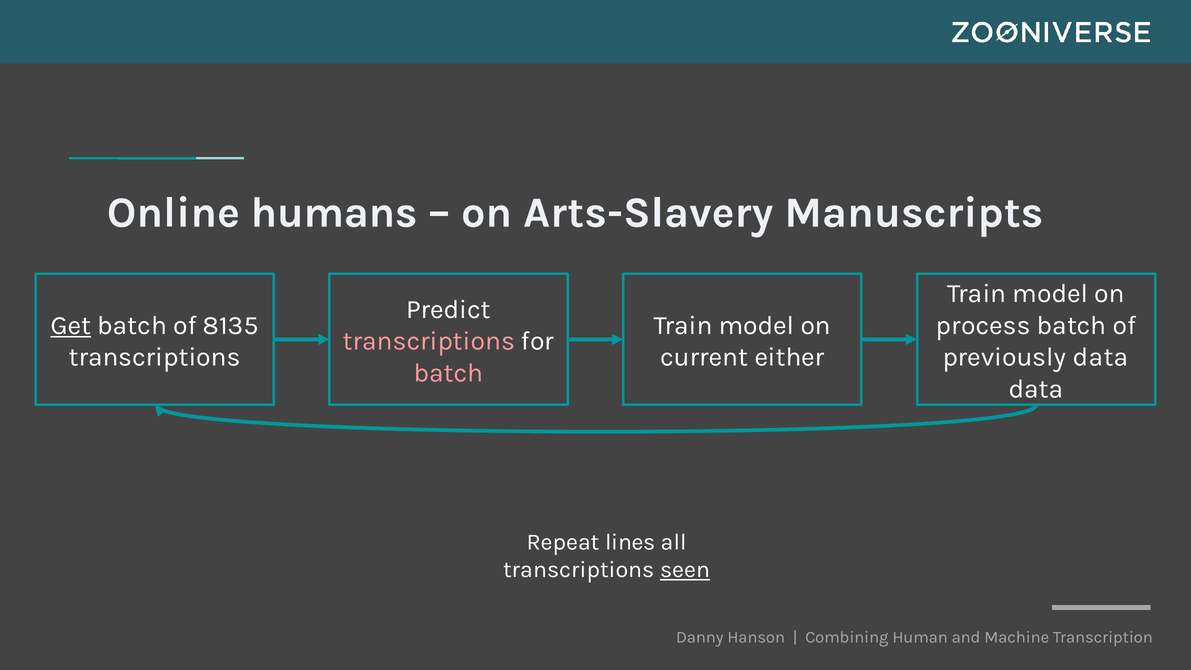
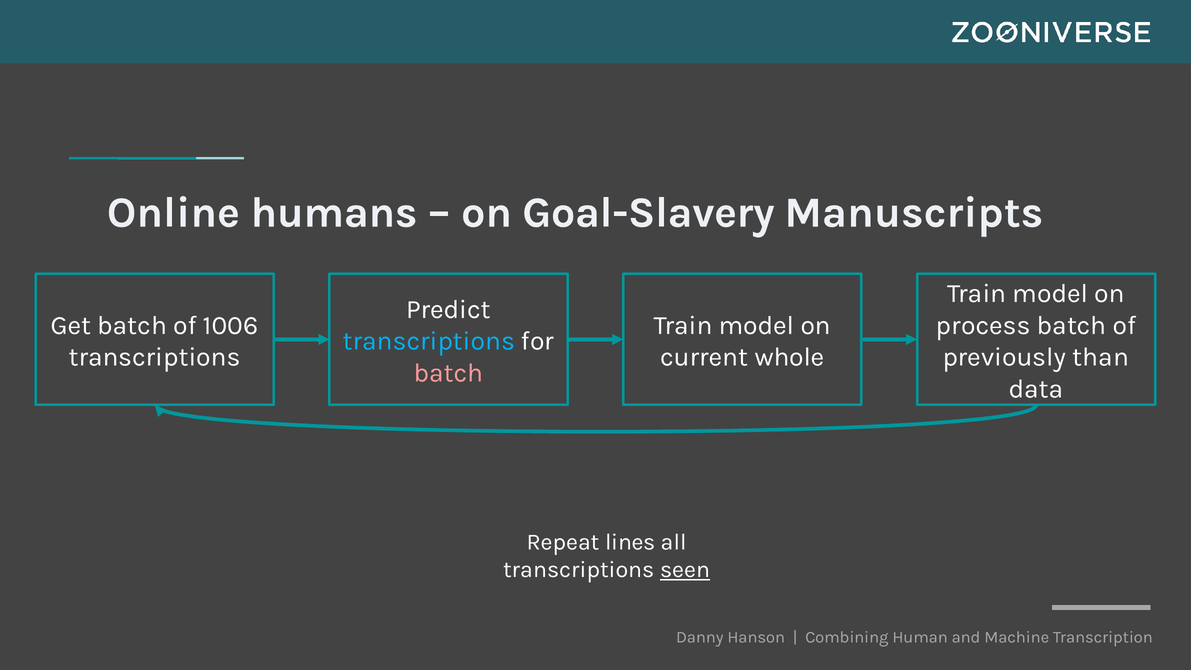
Arts-Slavery: Arts-Slavery -> Goal-Slavery
Get underline: present -> none
8135: 8135 -> 1006
transcriptions at (429, 341) colour: pink -> light blue
either: either -> whole
previously data: data -> than
